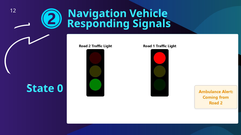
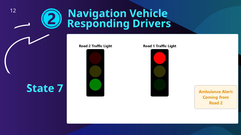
Signals: Signals -> Drivers
0: 0 -> 7
